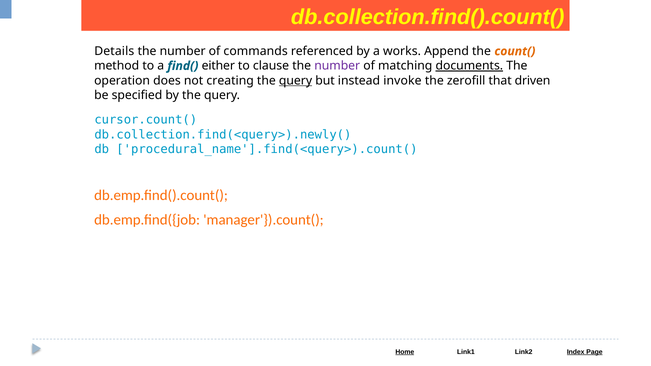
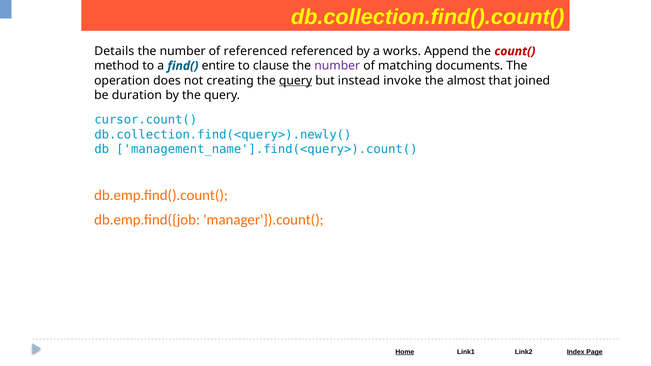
of commands: commands -> referenced
count( colour: orange -> red
either: either -> entire
documents underline: present -> none
zerofill: zerofill -> almost
driven: driven -> joined
specified: specified -> duration
procedural_name'].find(<query>).count(: procedural_name'].find(<query>).count( -> management_name'].find(<query>).count(
